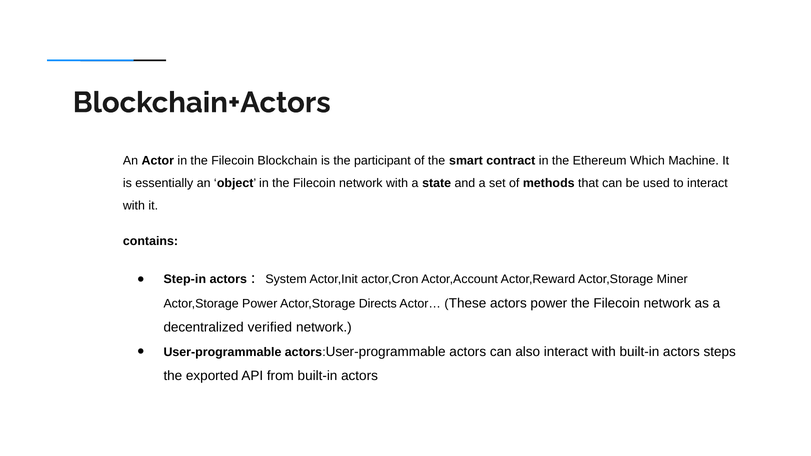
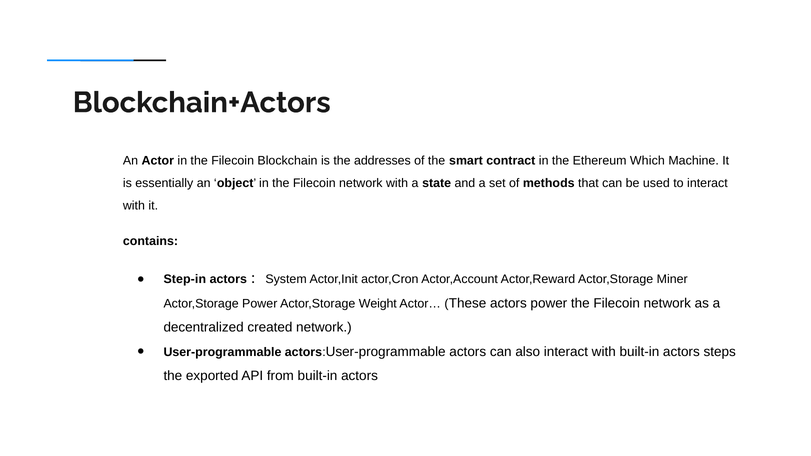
participant: participant -> addresses
Directs: Directs -> Weight
verified: verified -> created
